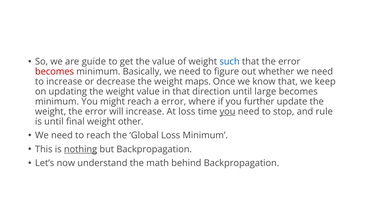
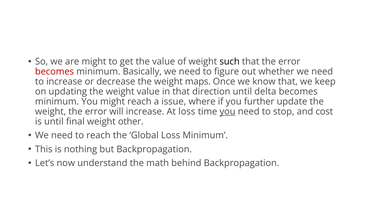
are guide: guide -> might
such colour: blue -> black
large: large -> delta
a error: error -> issue
rule: rule -> cost
nothing underline: present -> none
